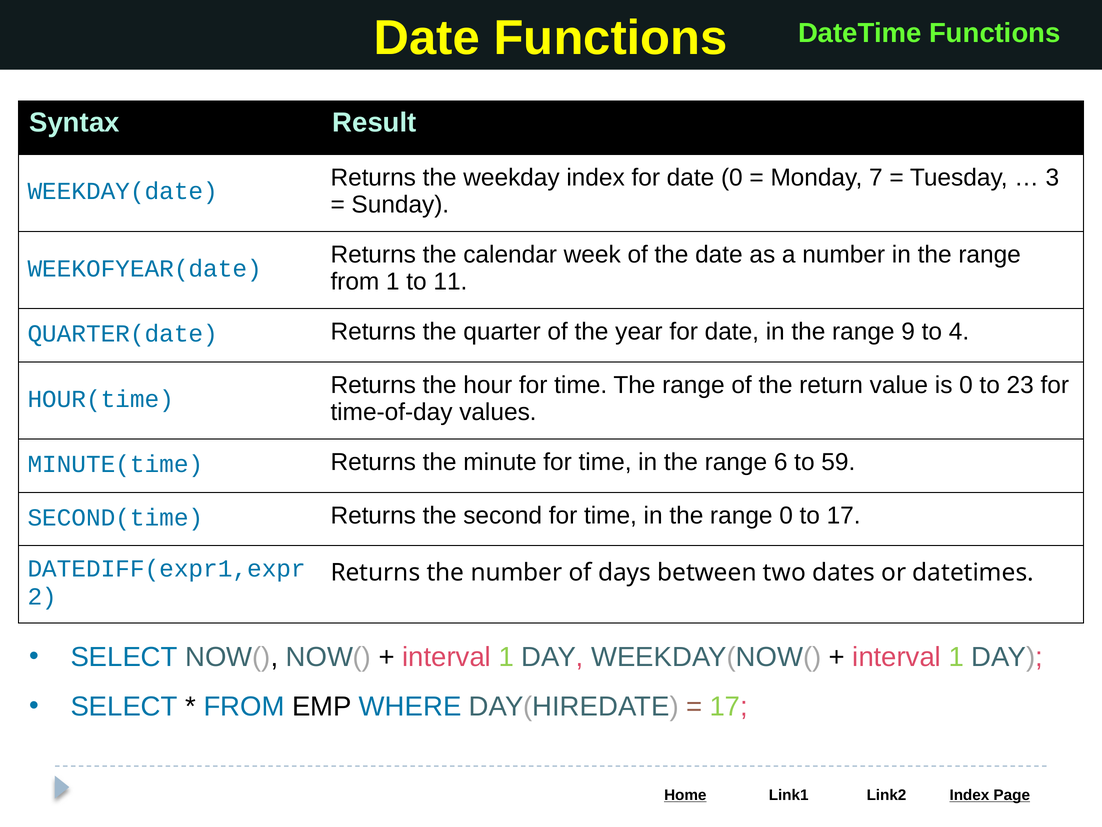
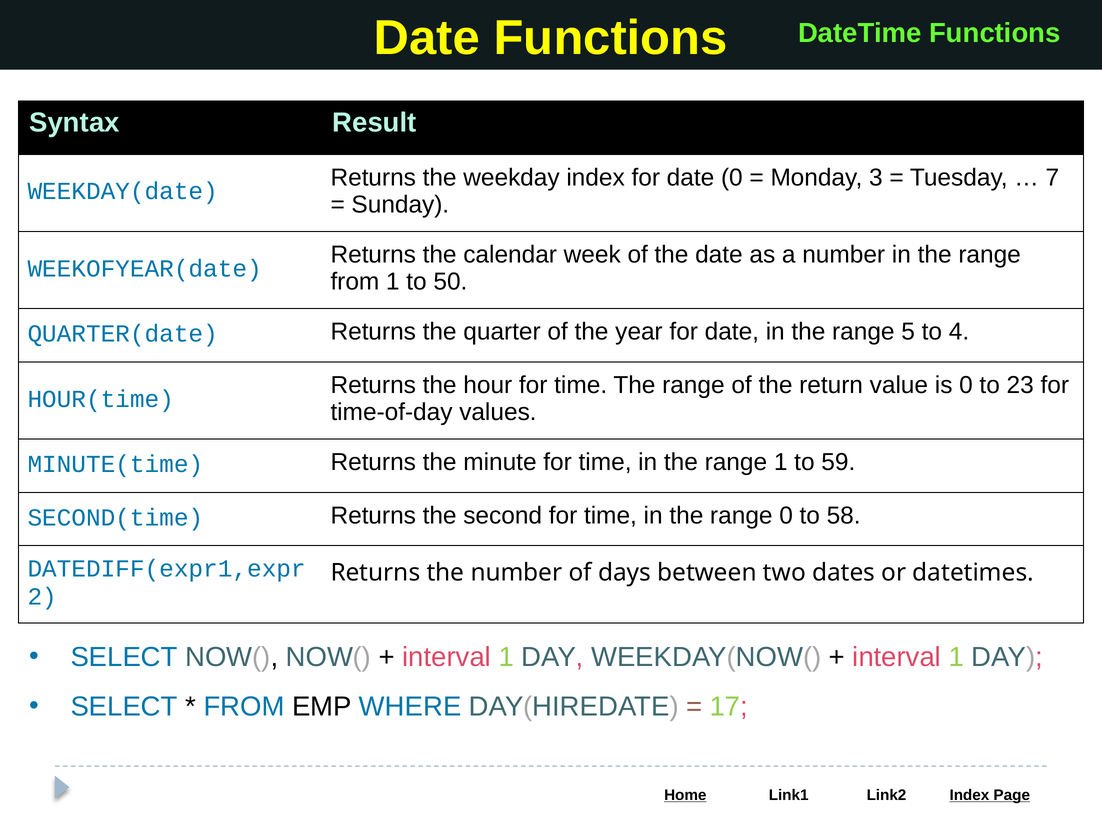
7: 7 -> 3
3: 3 -> 7
11: 11 -> 50
9: 9 -> 5
range 6: 6 -> 1
to 17: 17 -> 58
